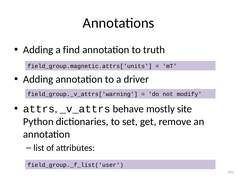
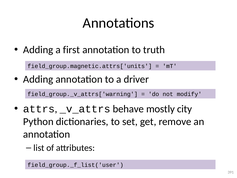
find: find -> first
site: site -> city
